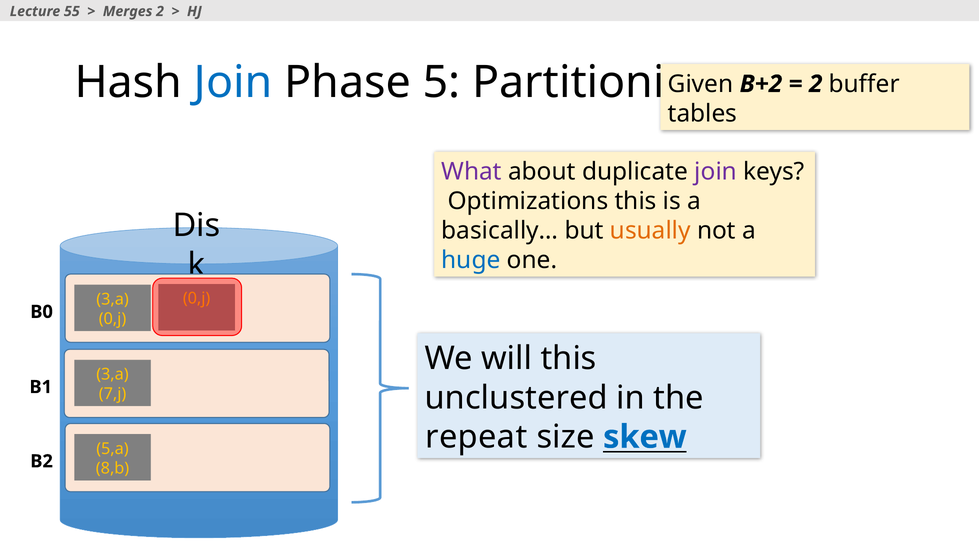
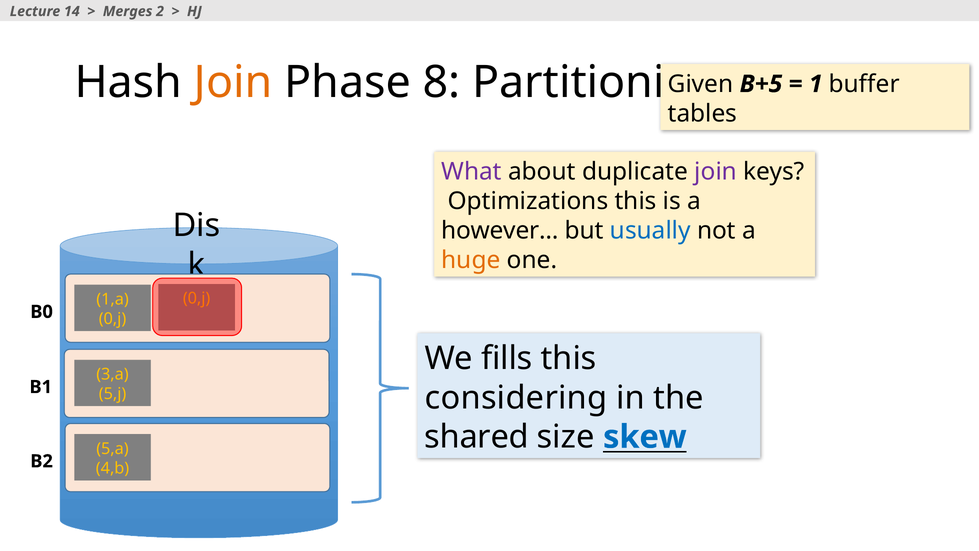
55: 55 -> 14
Join at (233, 82) colour: blue -> orange
5: 5 -> 8
B+2: B+2 -> B+5
2 at (816, 84): 2 -> 1
basically…: basically… -> however…
usually colour: orange -> blue
huge colour: blue -> orange
3,a at (113, 299): 3,a -> 1,a
will: will -> fills
unclustered: unclustered -> considering
7,j: 7,j -> 5,j
repeat: repeat -> shared
8,b: 8,b -> 4,b
